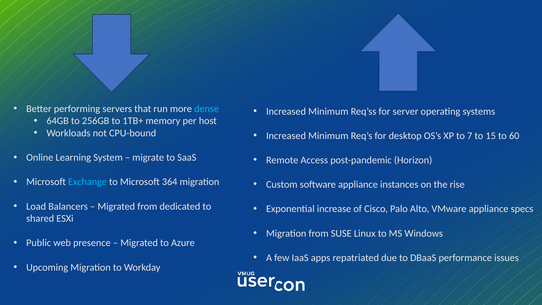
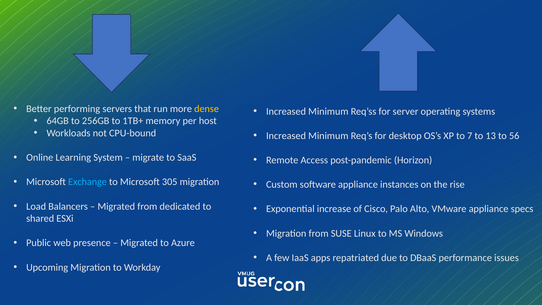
dense colour: light blue -> yellow
15: 15 -> 13
60: 60 -> 56
364: 364 -> 305
